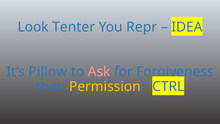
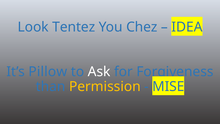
Tenter: Tenter -> Tentez
Repr: Repr -> Chez
Ask colour: pink -> white
CTRL: CTRL -> MISE
